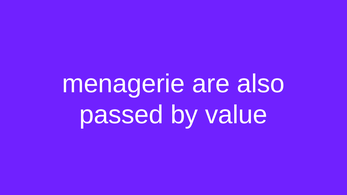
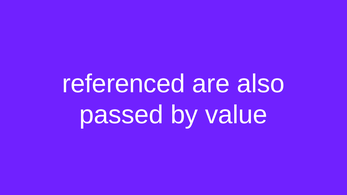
menagerie: menagerie -> referenced
